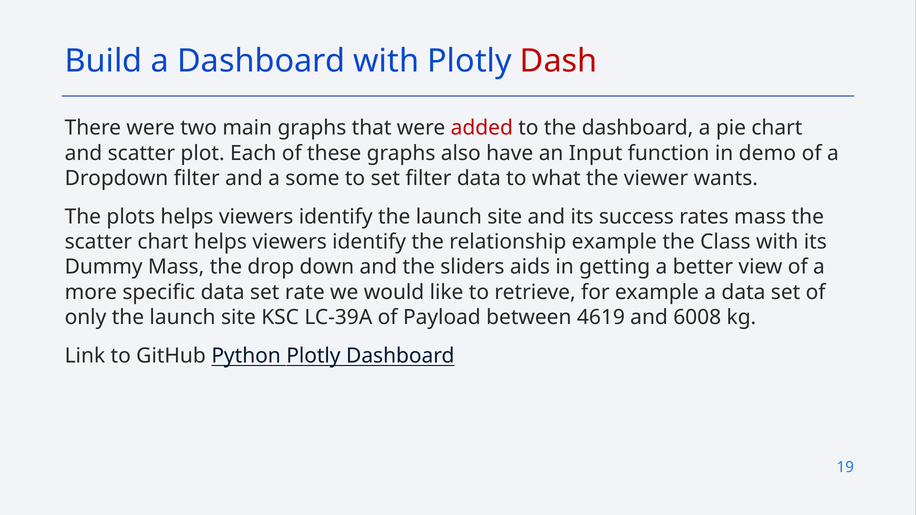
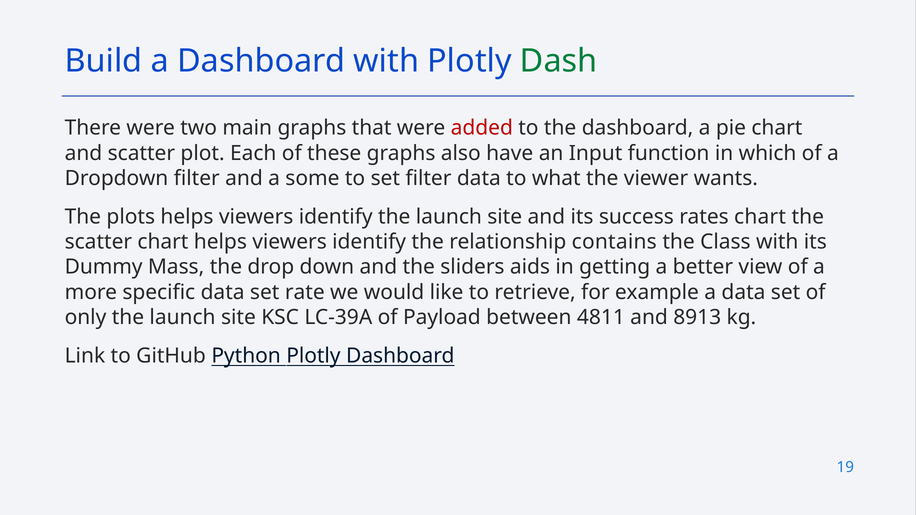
Dash colour: red -> green
demo: demo -> which
rates mass: mass -> chart
relationship example: example -> contains
4619: 4619 -> 4811
6008: 6008 -> 8913
